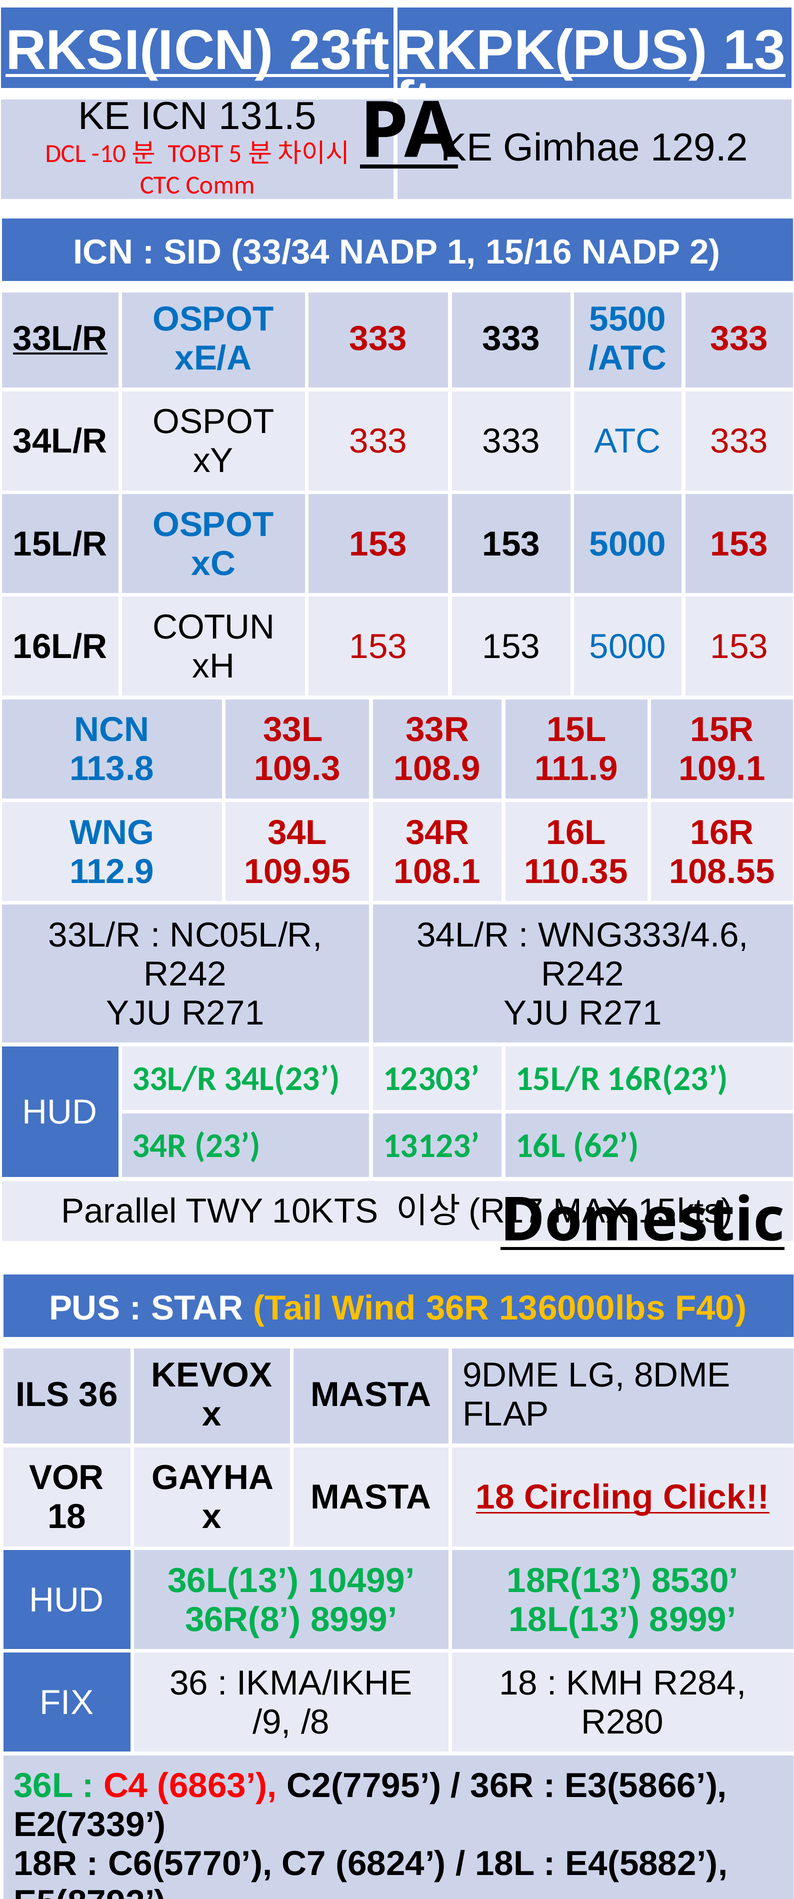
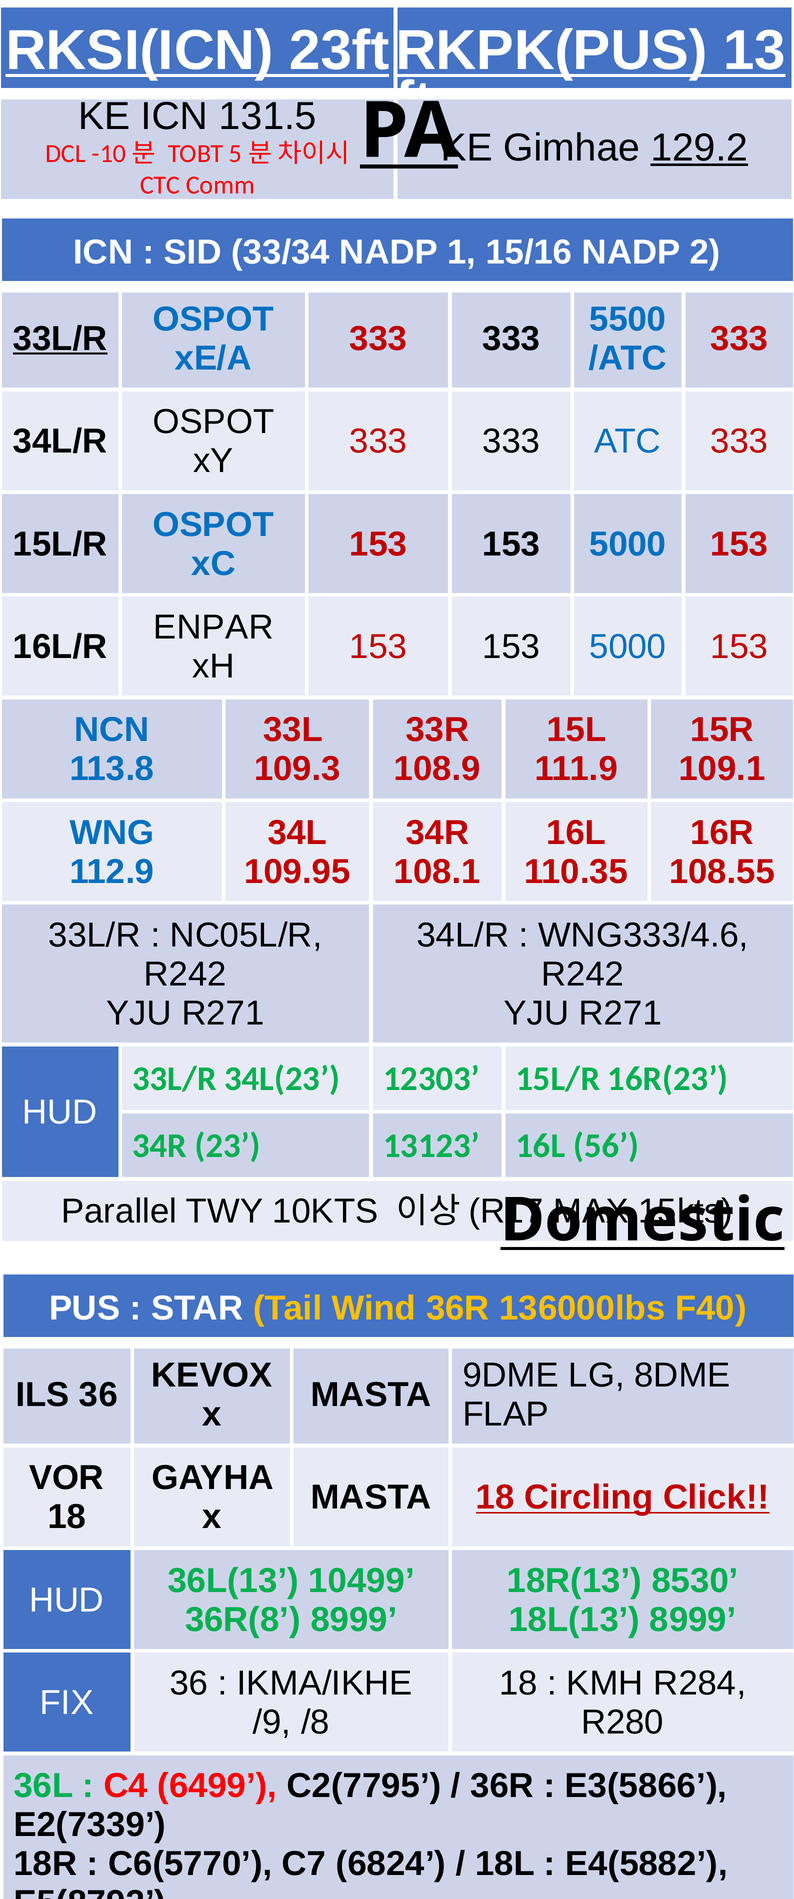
129.2 underline: none -> present
COTUN: COTUN -> ENPAR
62: 62 -> 56
6863: 6863 -> 6499
